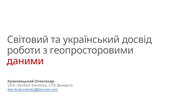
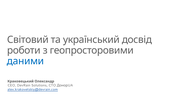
даними colour: red -> blue
